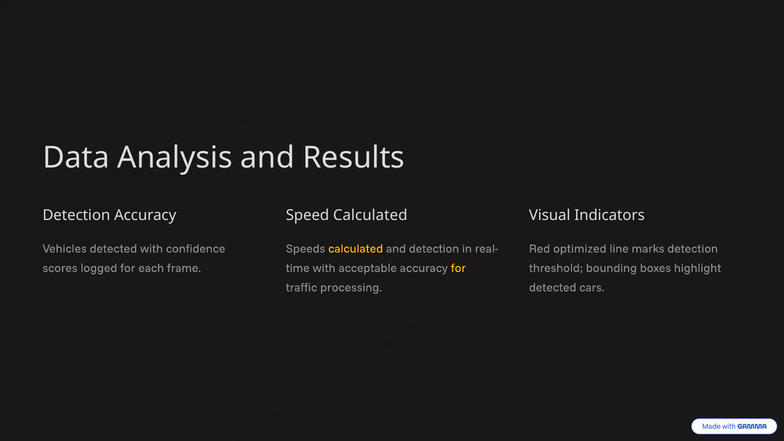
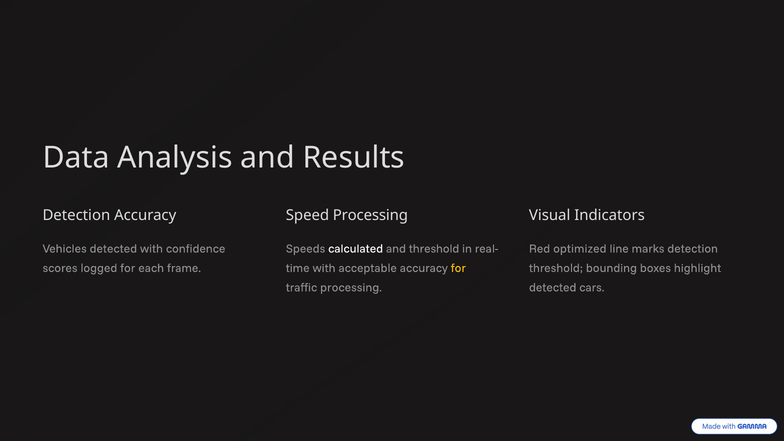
Speed Calculated: Calculated -> Processing
calculated at (356, 249) colour: yellow -> white
and detection: detection -> threshold
